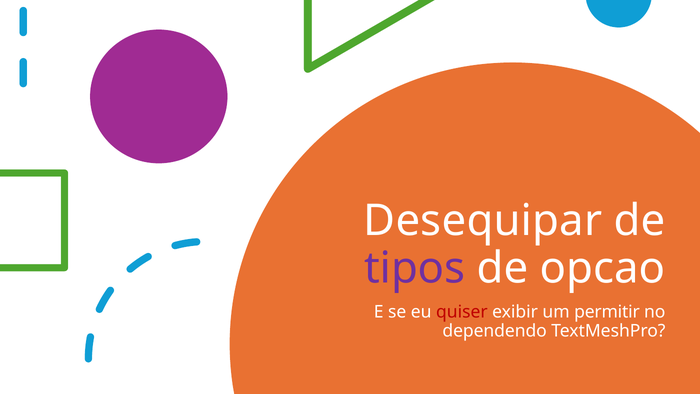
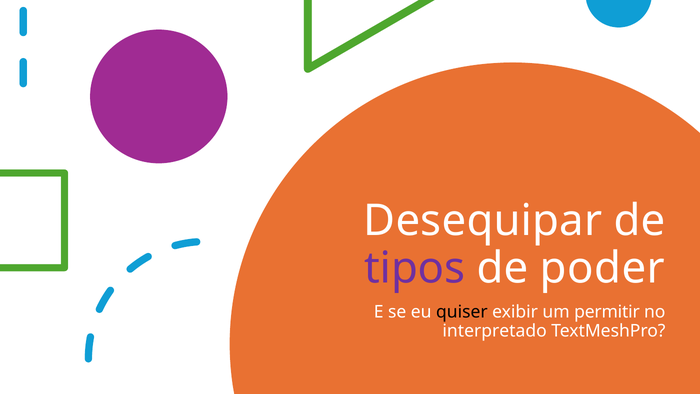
opcao: opcao -> poder
quiser colour: red -> black
dependendo: dependendo -> interpretado
